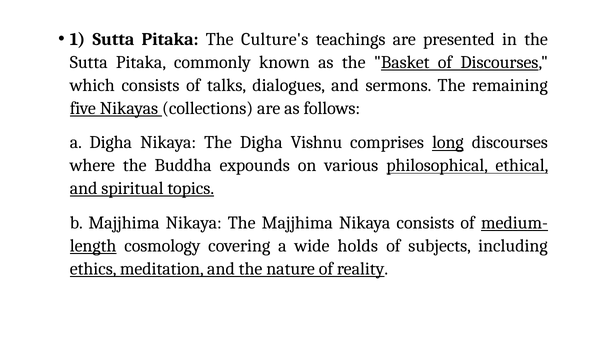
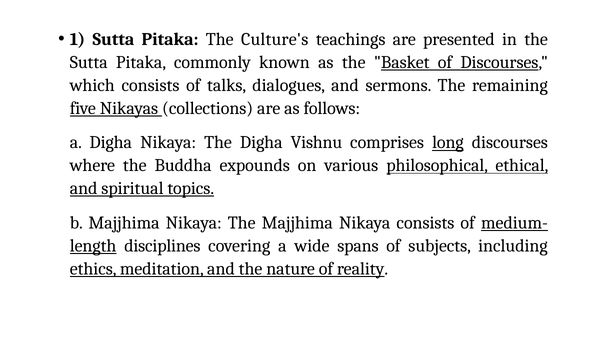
cosmology: cosmology -> disciplines
holds: holds -> spans
